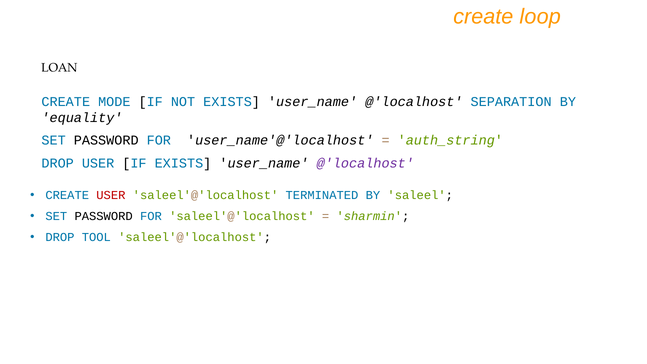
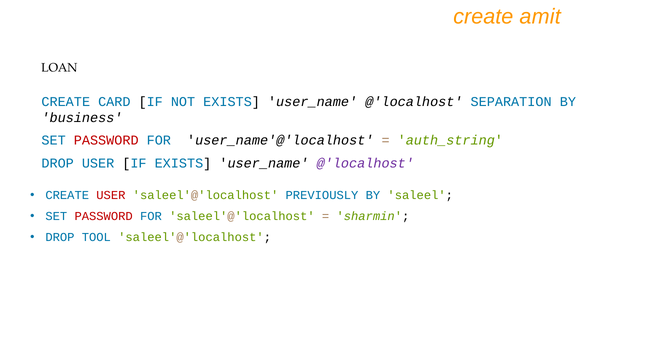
loop: loop -> amit
MODE: MODE -> CARD
equality: equality -> business
PASSWORD at (106, 140) colour: black -> red
TERMINATED: TERMINATED -> PREVIOUSLY
PASSWORD at (104, 216) colour: black -> red
